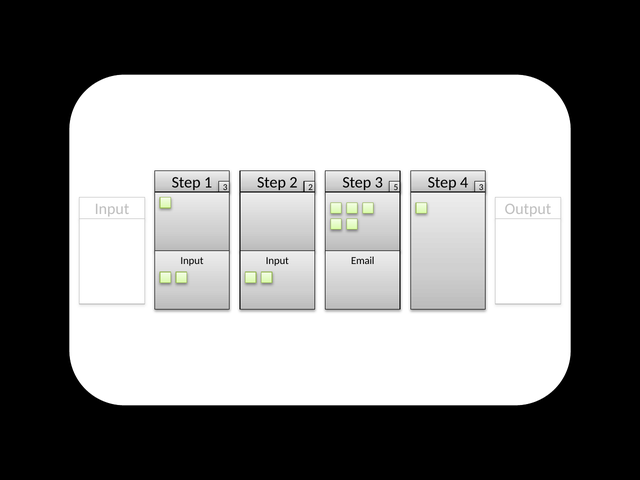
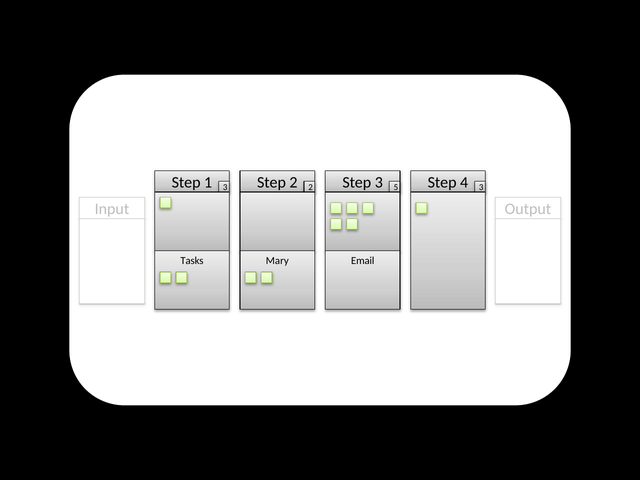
Input at (192, 261): Input -> Tasks
Input at (277, 261): Input -> Mary
